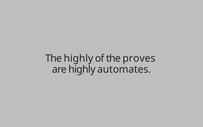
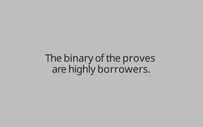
The highly: highly -> binary
automates: automates -> borrowers
